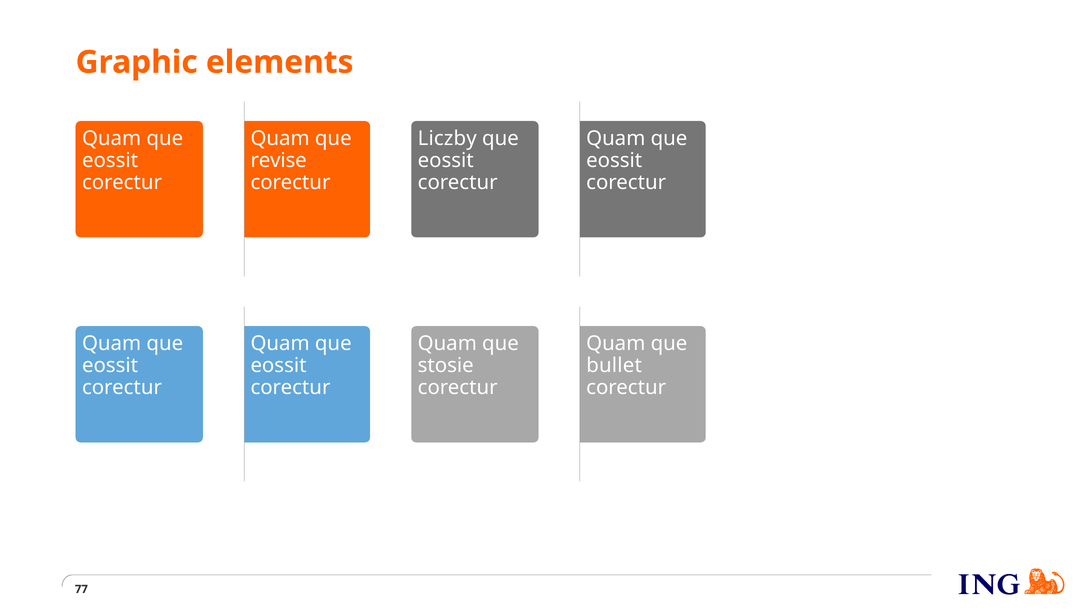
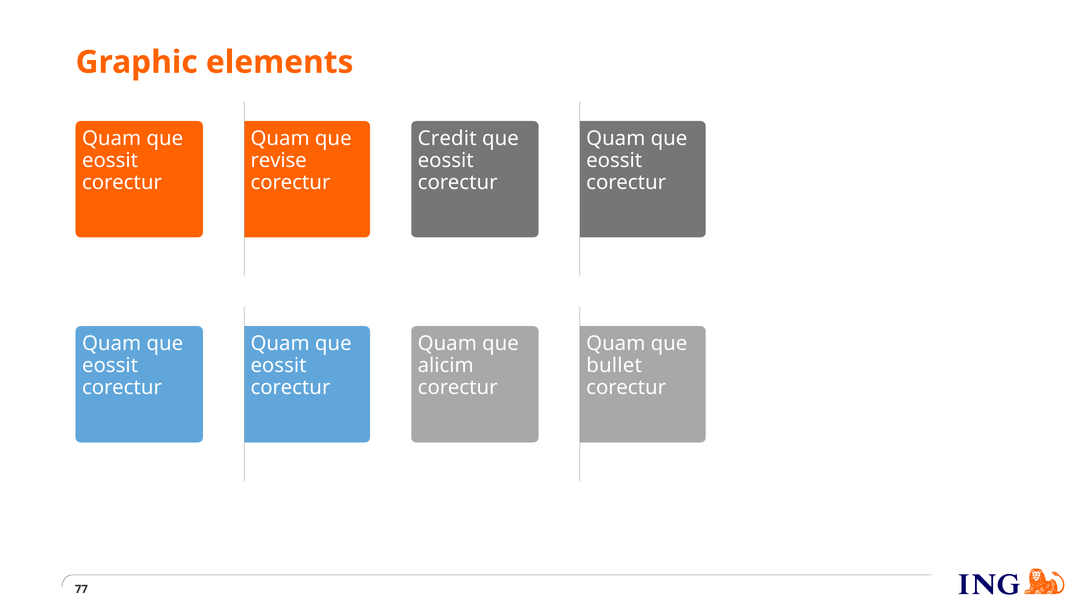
Liczby: Liczby -> Credit
stosie: stosie -> alicim
